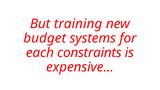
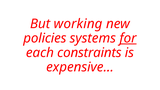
training: training -> working
budget: budget -> policies
for underline: none -> present
